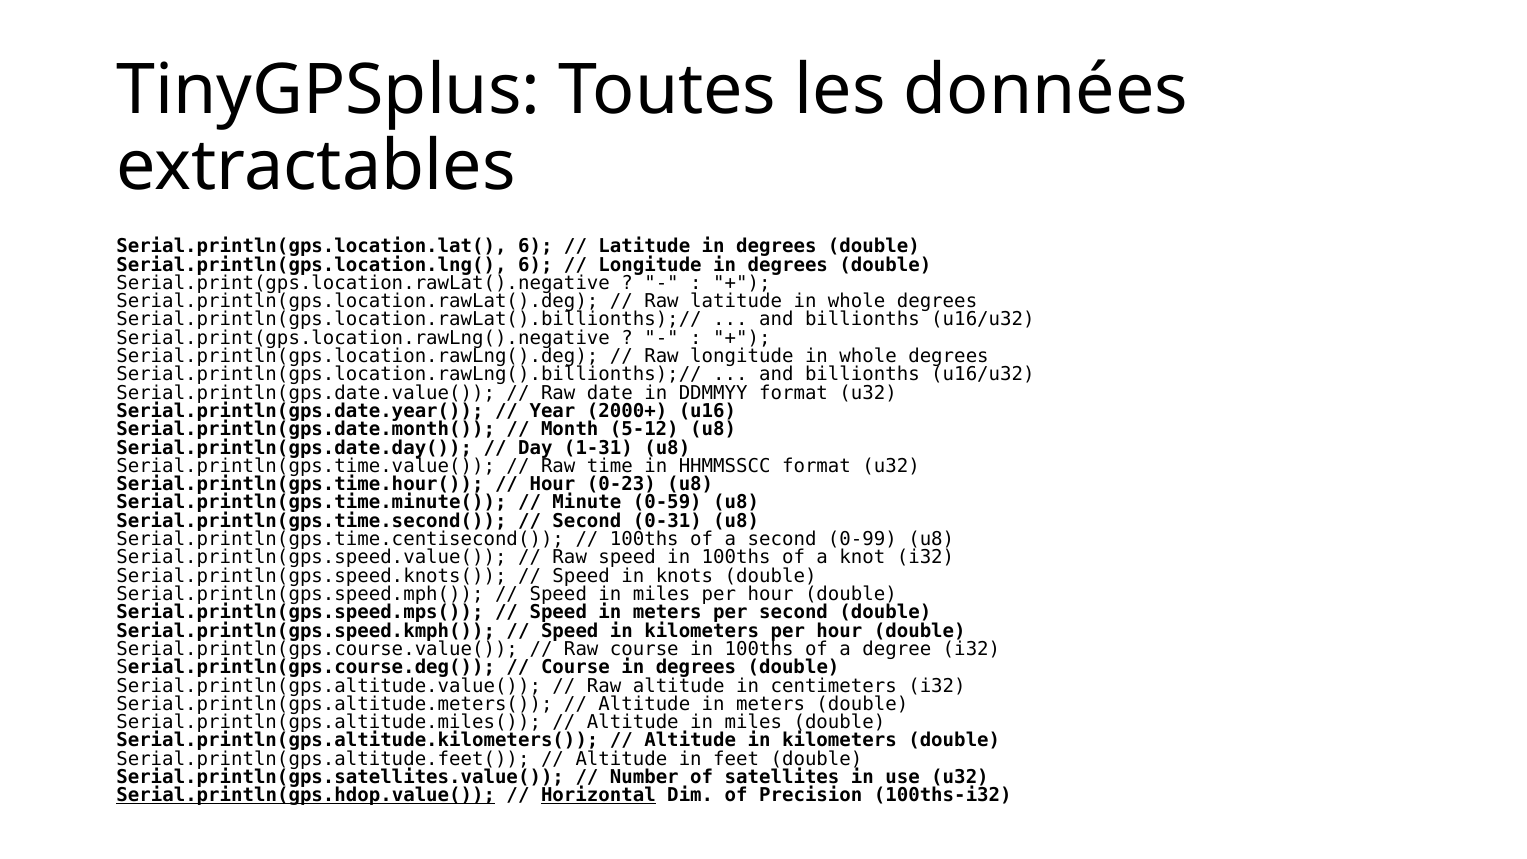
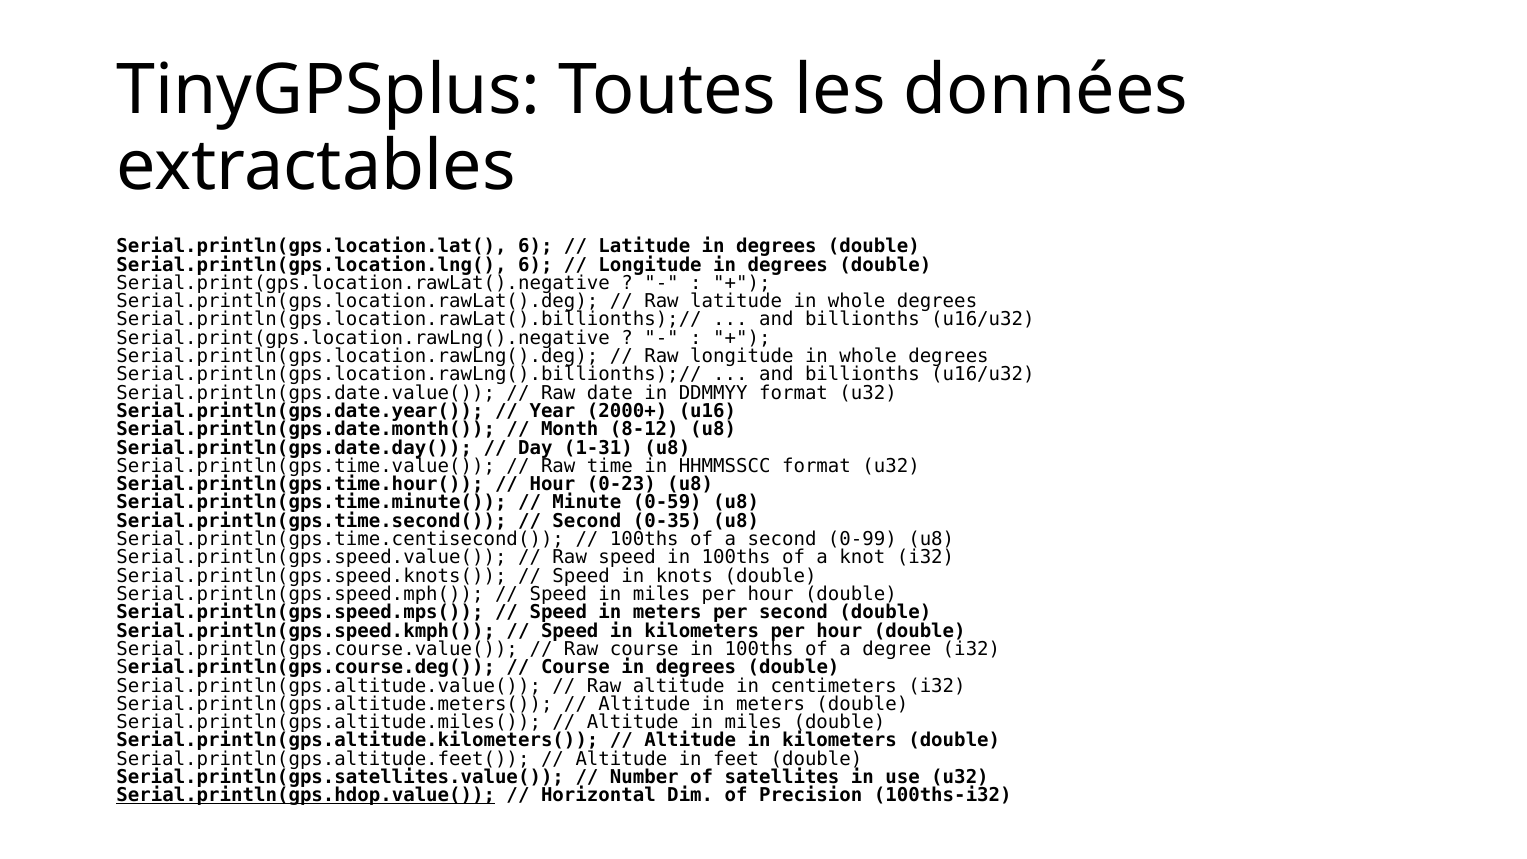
5-12: 5-12 -> 8-12
0-31: 0-31 -> 0-35
Horizontal underline: present -> none
